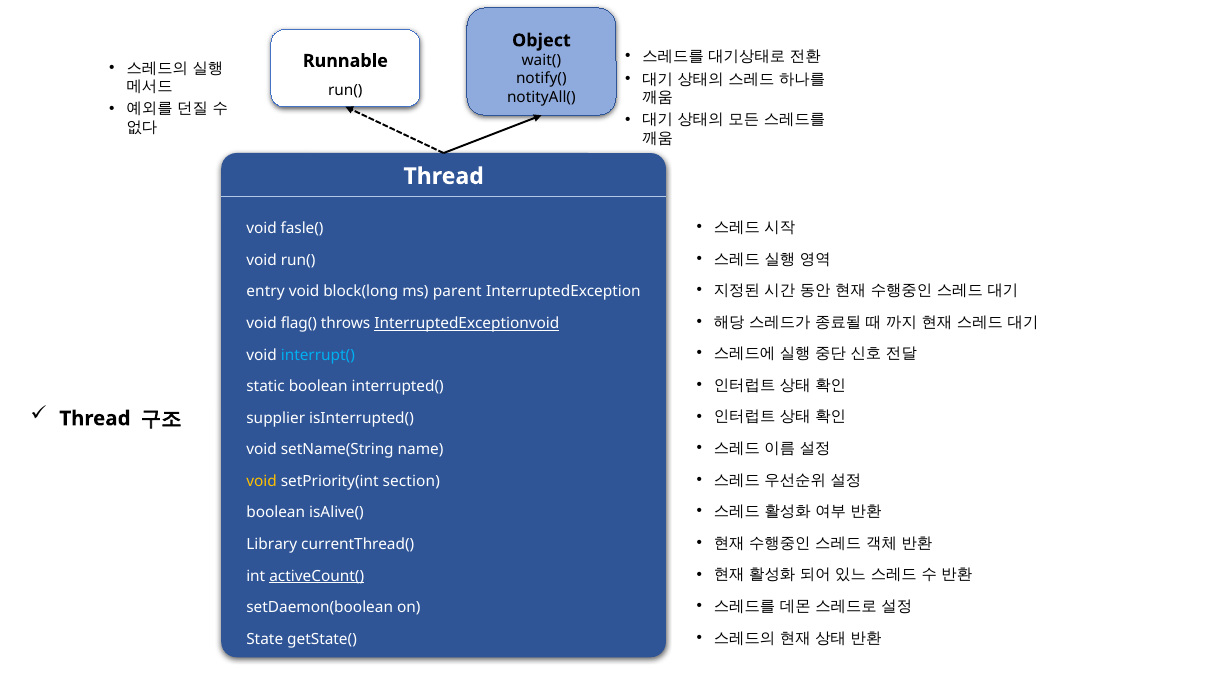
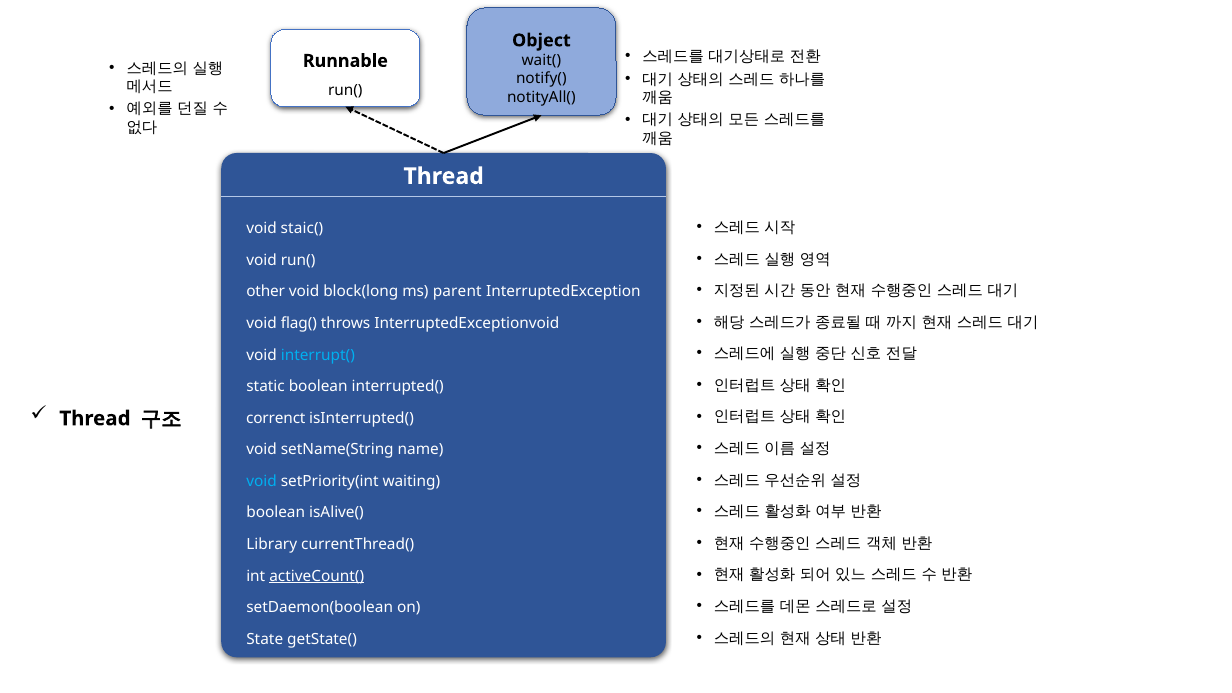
fasle(: fasle( -> staic(
entry: entry -> other
InterruptedExceptionvoid underline: present -> none
supplier: supplier -> correnct
void at (262, 481) colour: yellow -> light blue
section: section -> waiting
